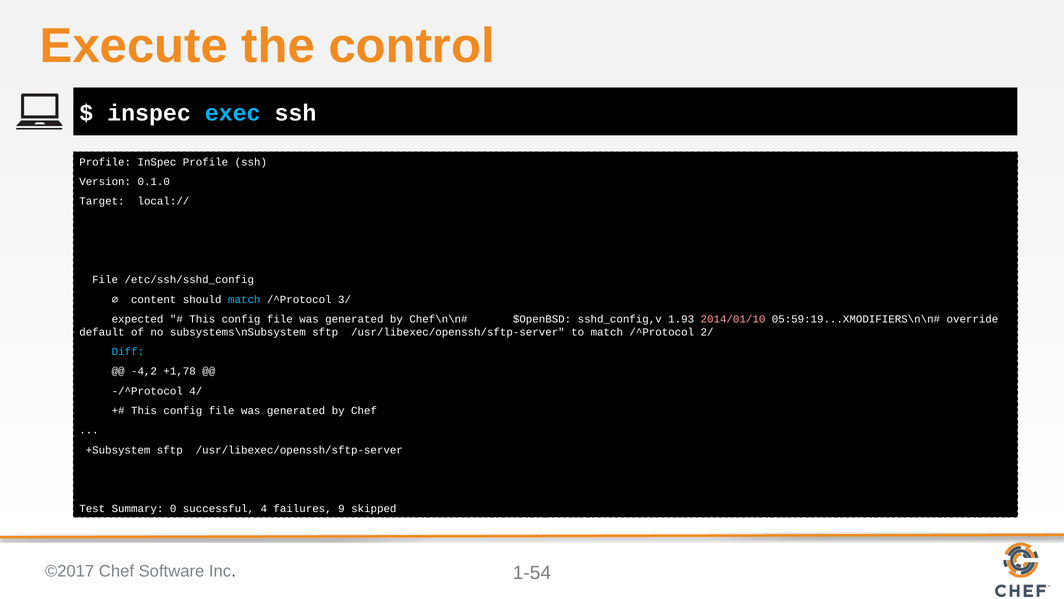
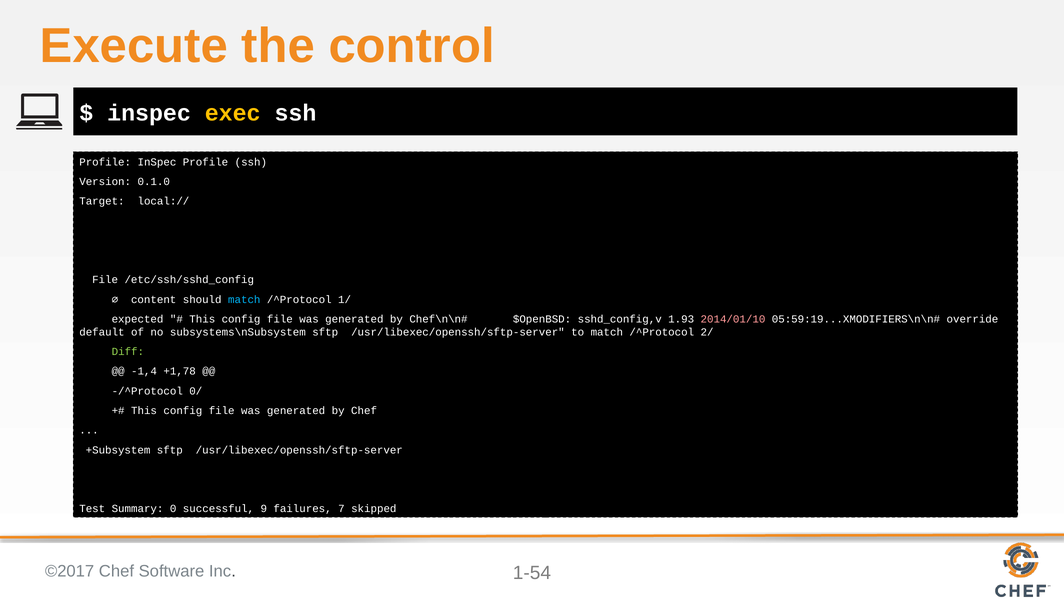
exec colour: light blue -> yellow
3/: 3/ -> 1/
Diff colour: light blue -> light green
-4,2: -4,2 -> -1,4
4/: 4/ -> 0/
4: 4 -> 9
9: 9 -> 7
